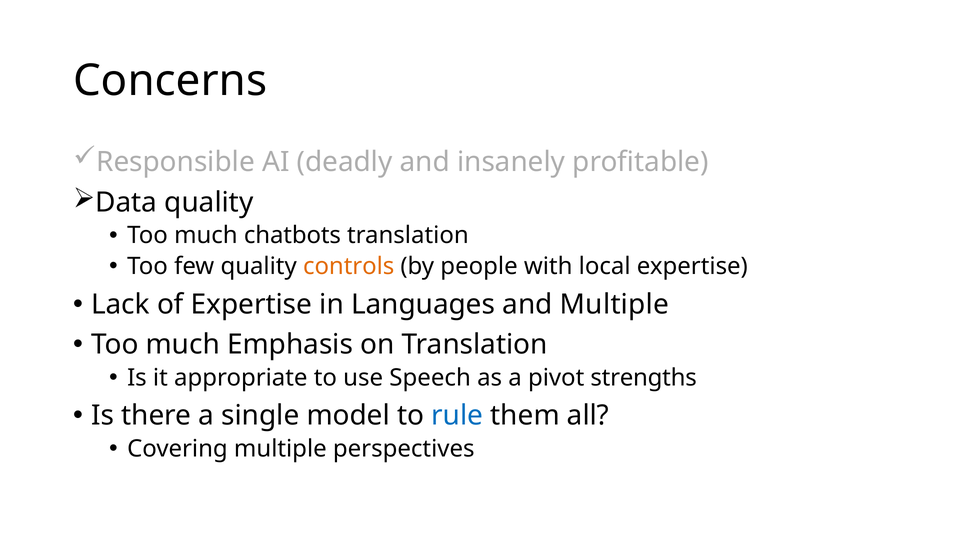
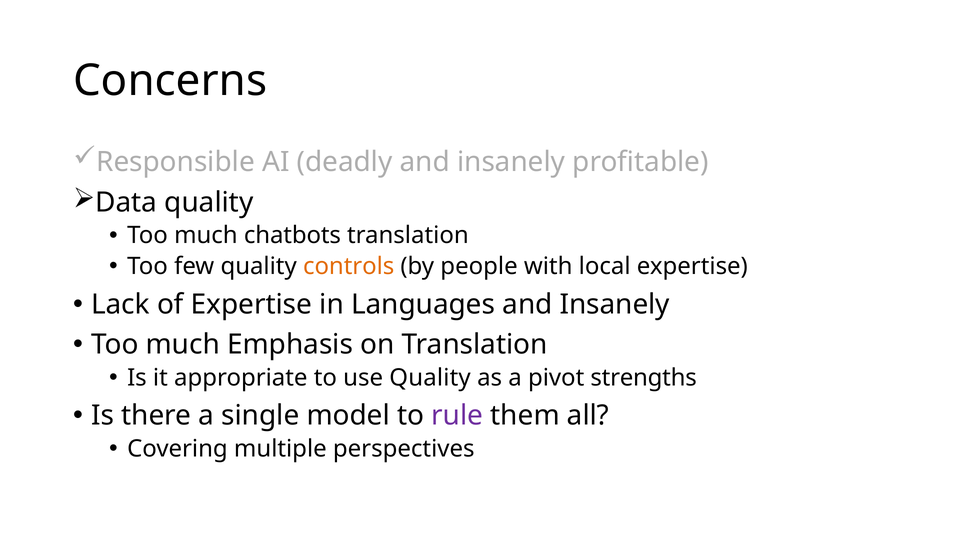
Languages and Multiple: Multiple -> Insanely
use Speech: Speech -> Quality
rule colour: blue -> purple
